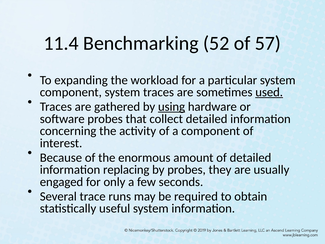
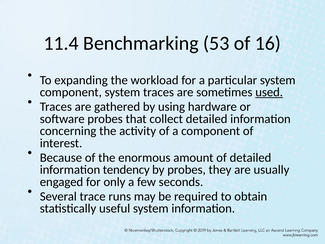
52: 52 -> 53
57: 57 -> 16
using underline: present -> none
replacing: replacing -> tendency
